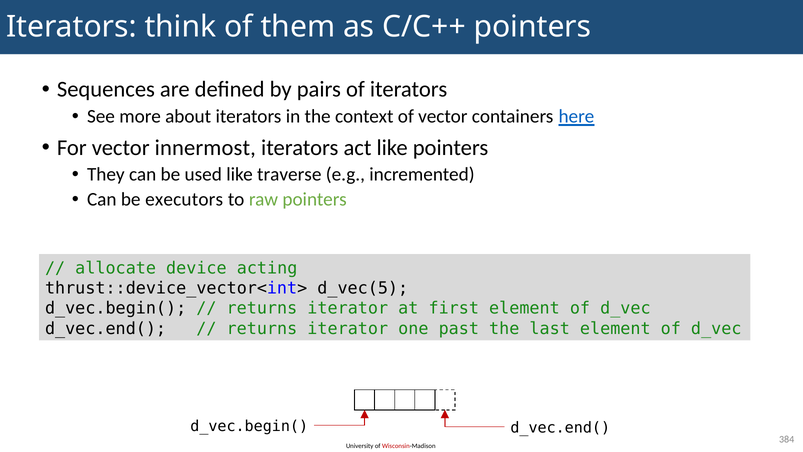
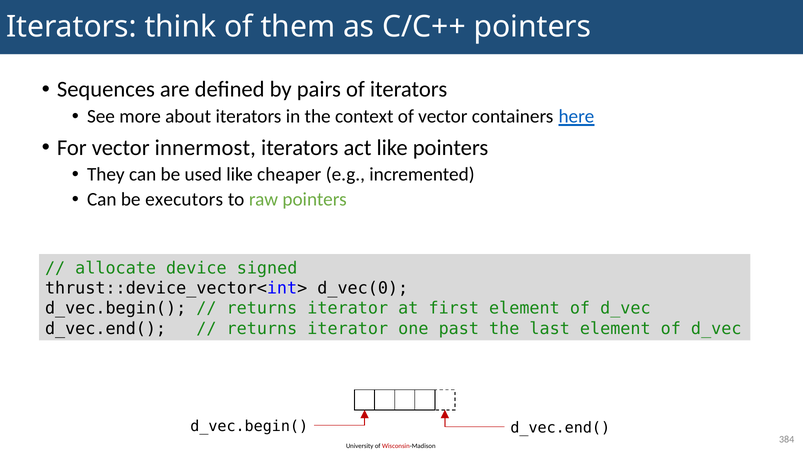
traverse: traverse -> cheaper
acting: acting -> signed
d_vec(5: d_vec(5 -> d_vec(0
